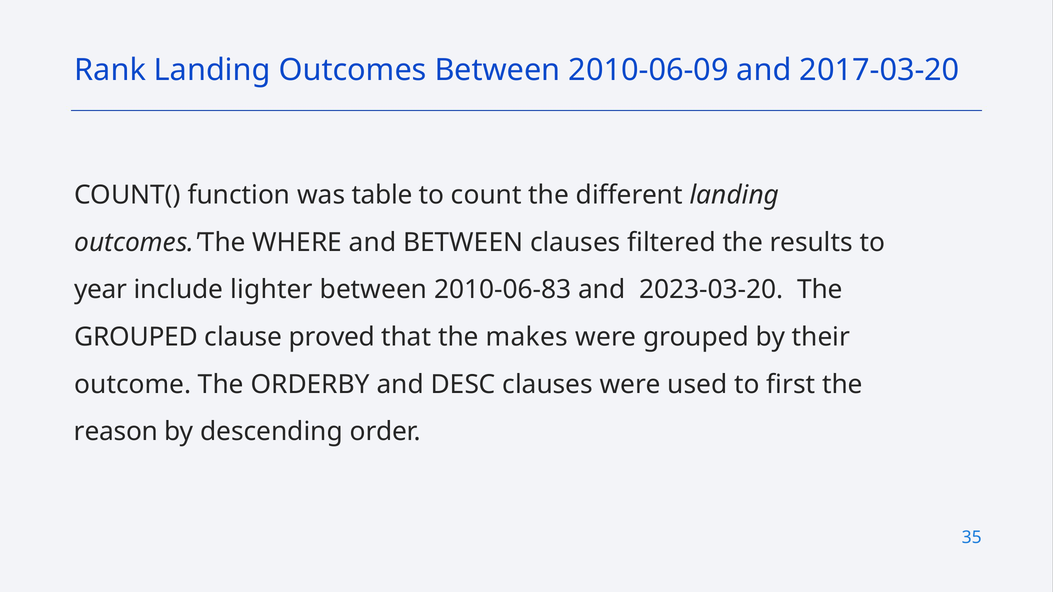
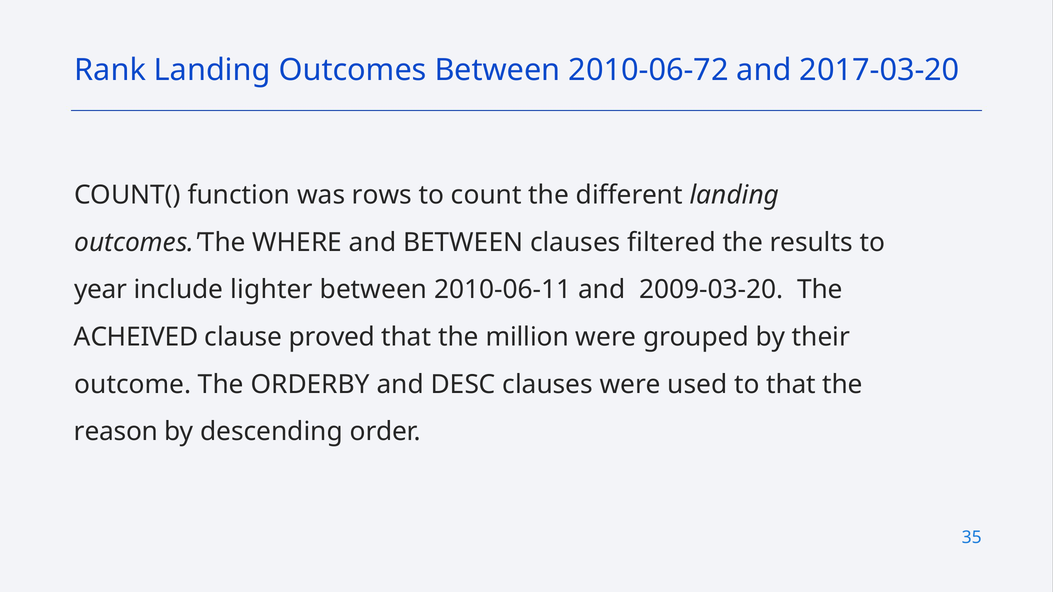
2010-06-09: 2010-06-09 -> 2010-06-72
table: table -> rows
2010-06-83: 2010-06-83 -> 2010-06-11
2023-03-20: 2023-03-20 -> 2009-03-20
GROUPED at (136, 337): GROUPED -> ACHEIVED
makes: makes -> million
to first: first -> that
